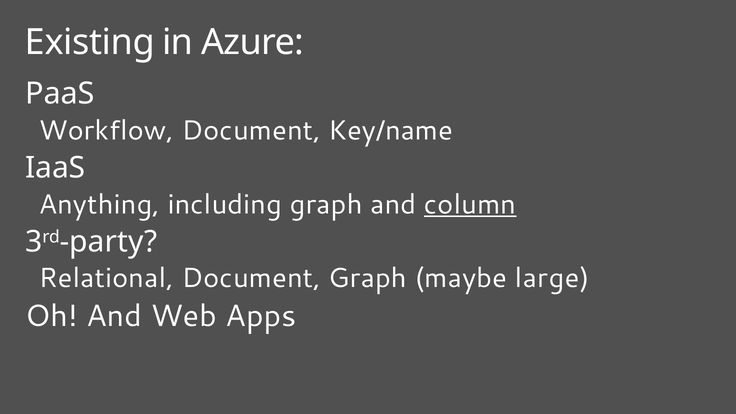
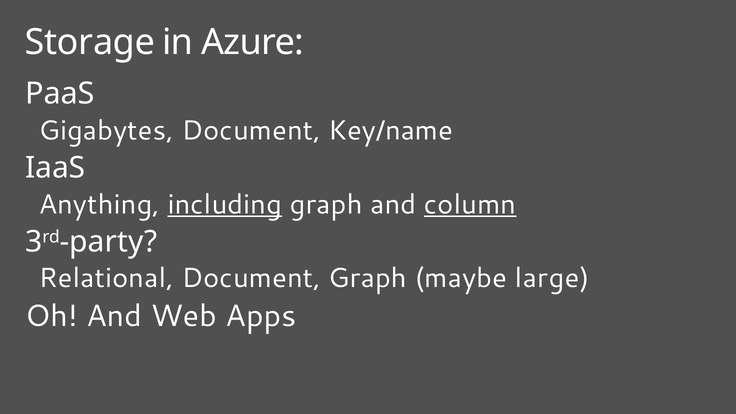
Existing: Existing -> Storage
Workflow: Workflow -> Gigabytes
including underline: none -> present
